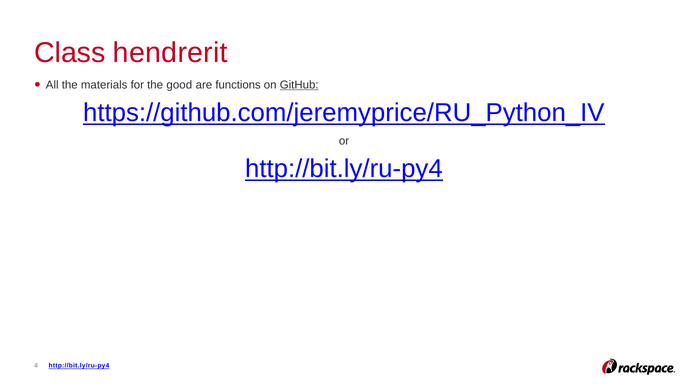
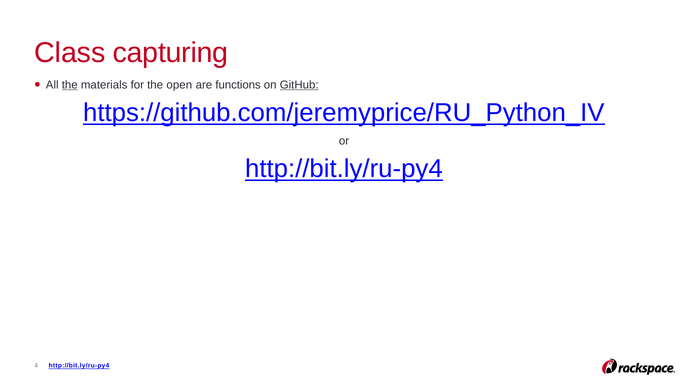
hendrerit: hendrerit -> capturing
the at (70, 85) underline: none -> present
good: good -> open
